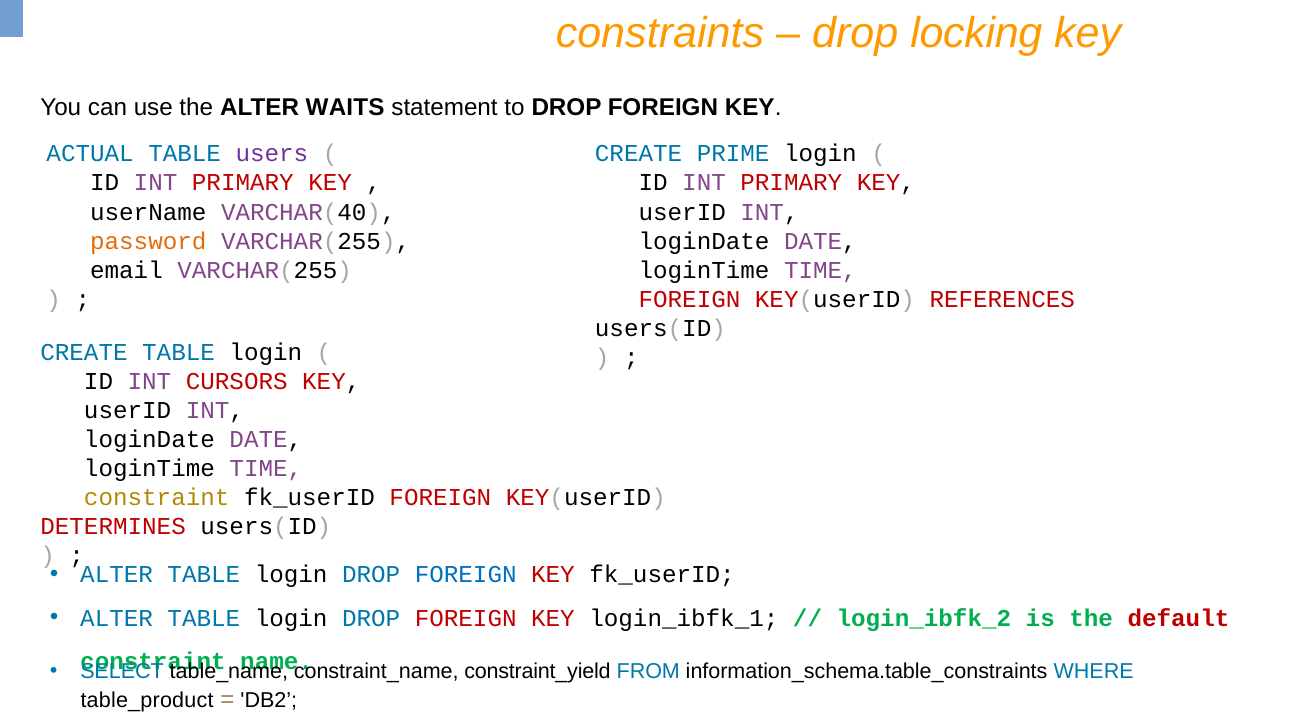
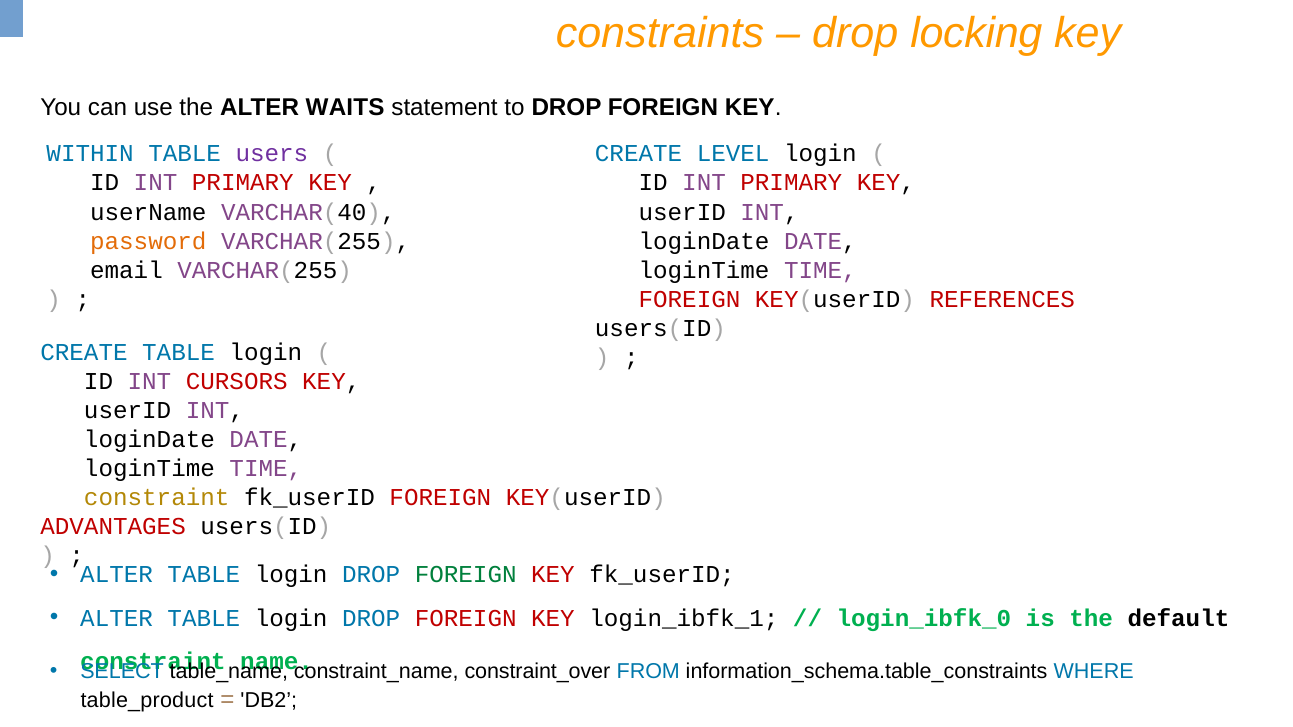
ACTUAL: ACTUAL -> WITHIN
PRIME: PRIME -> LEVEL
DETERMINES: DETERMINES -> ADVANTAGES
FOREIGN at (466, 575) colour: blue -> green
login_ibfk_2: login_ibfk_2 -> login_ibfk_0
default colour: red -> black
constraint_yield: constraint_yield -> constraint_over
